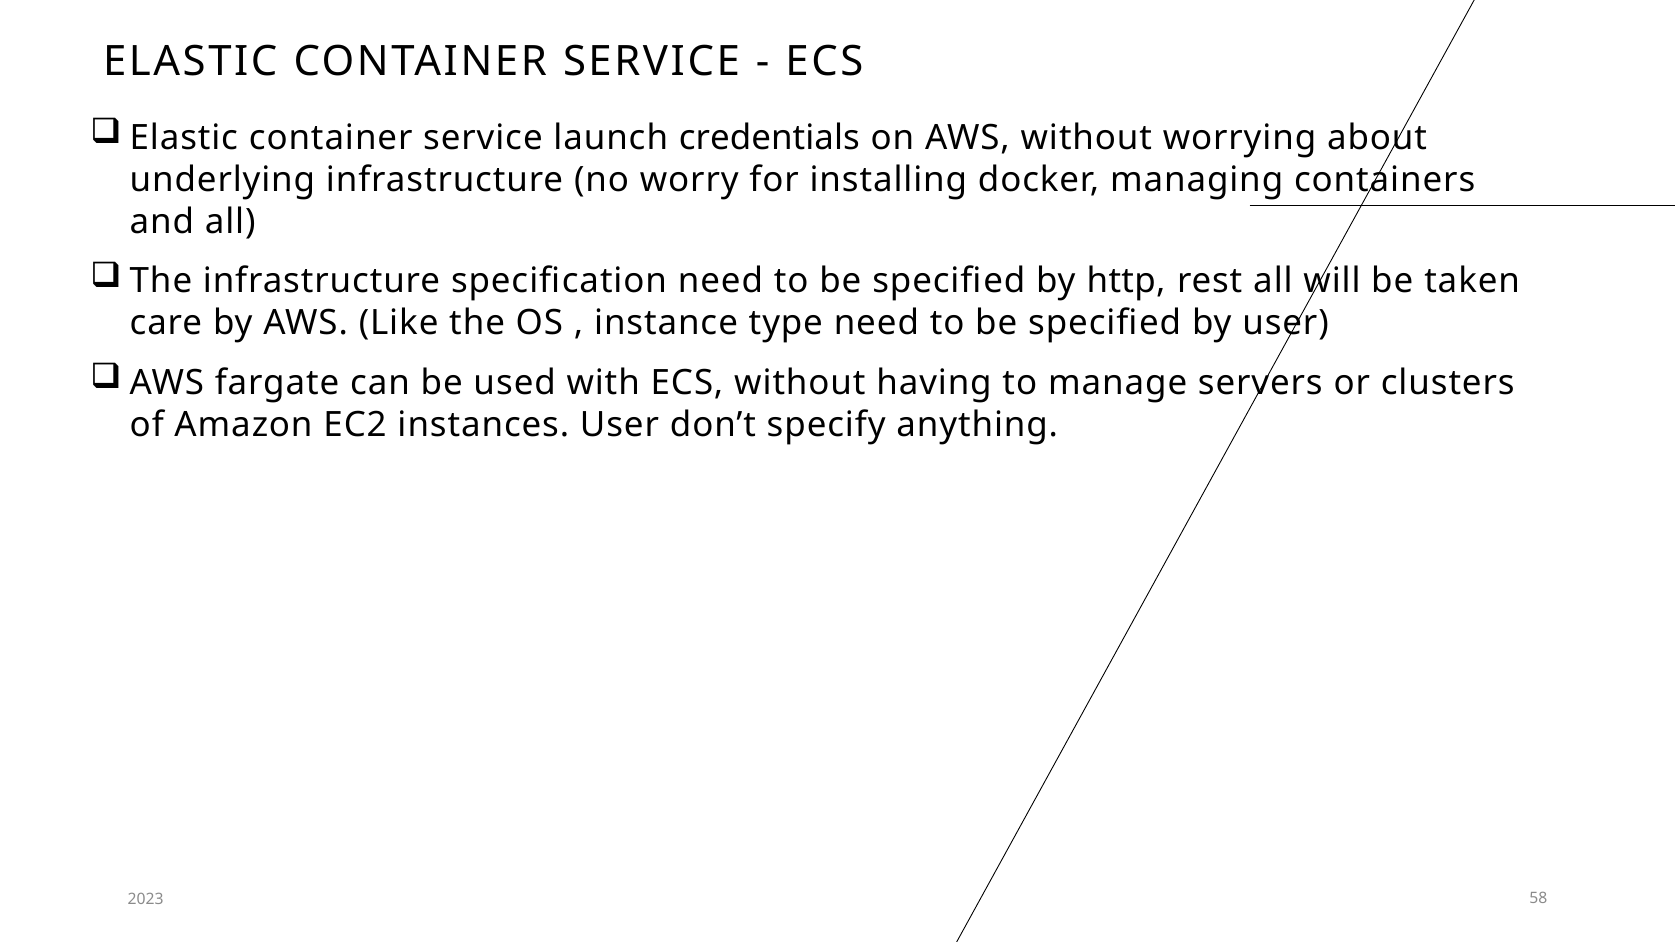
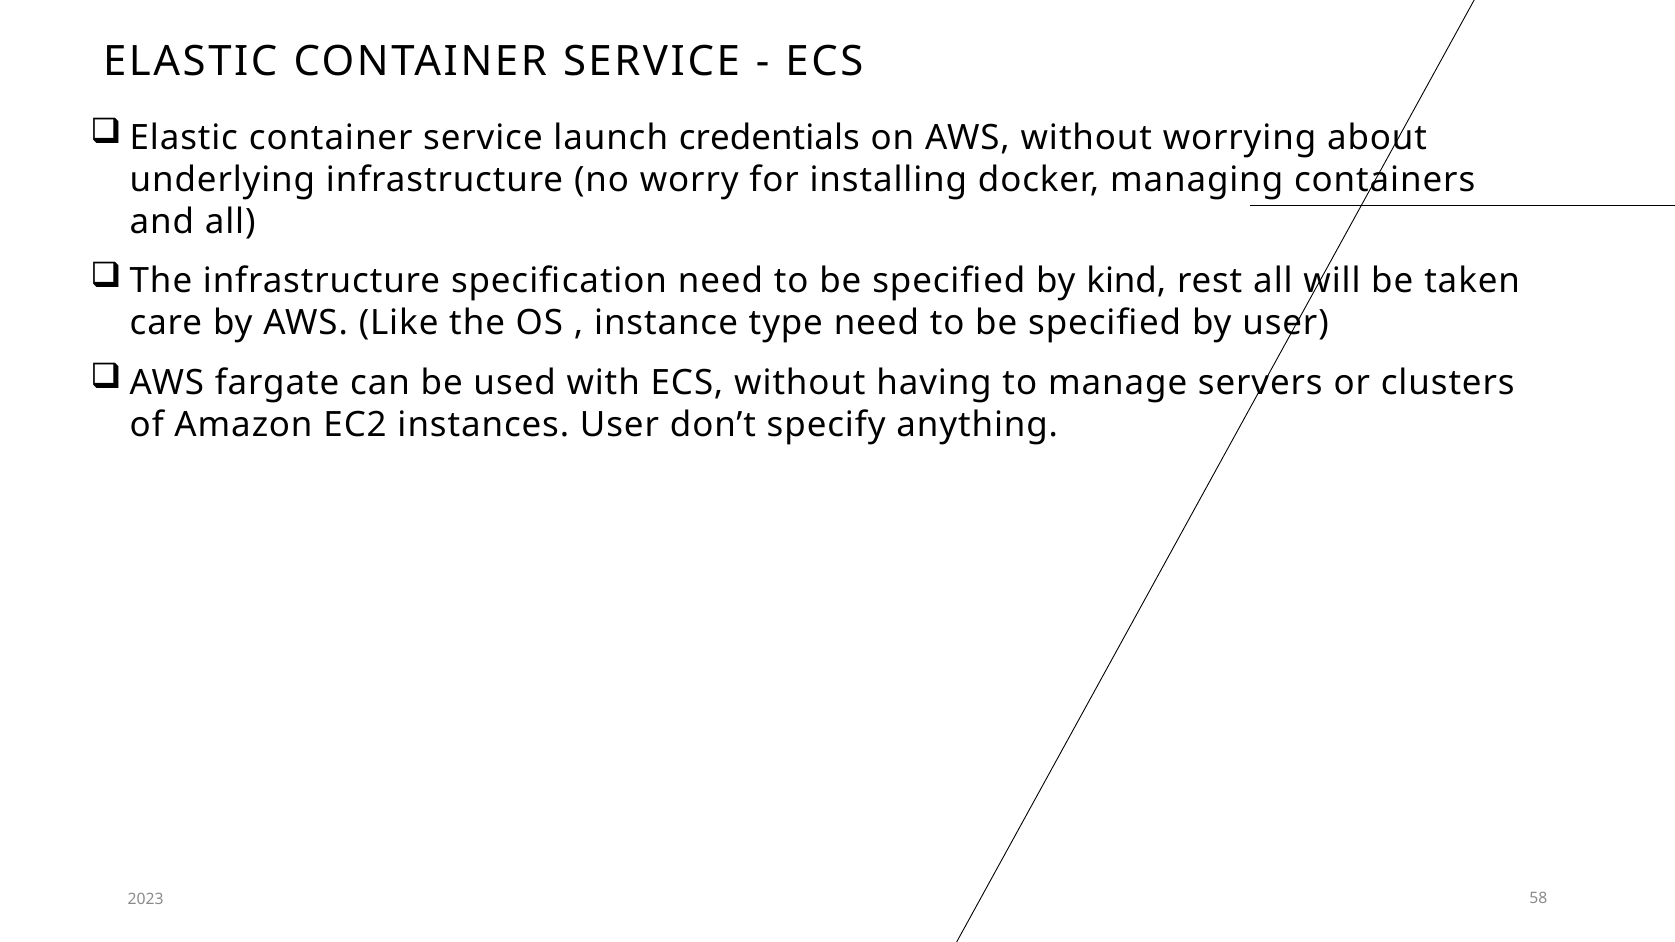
http: http -> kind
